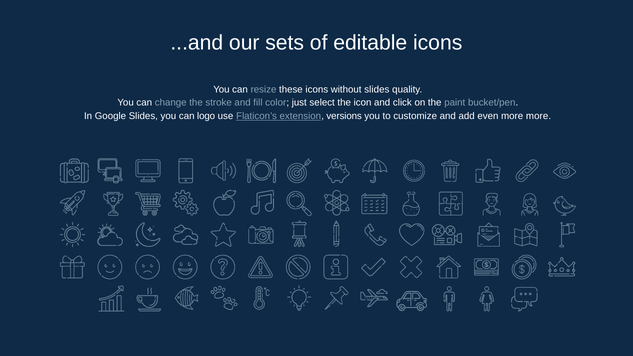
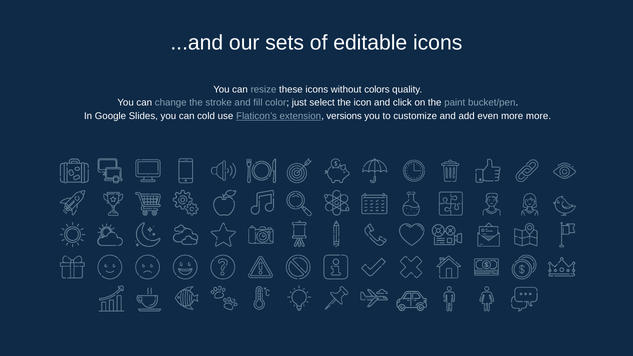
without slides: slides -> colors
logo: logo -> cold
